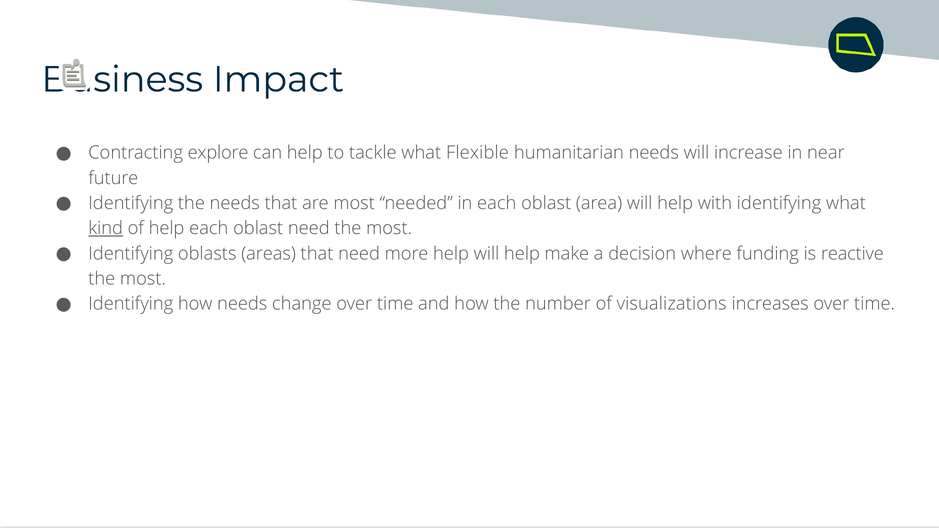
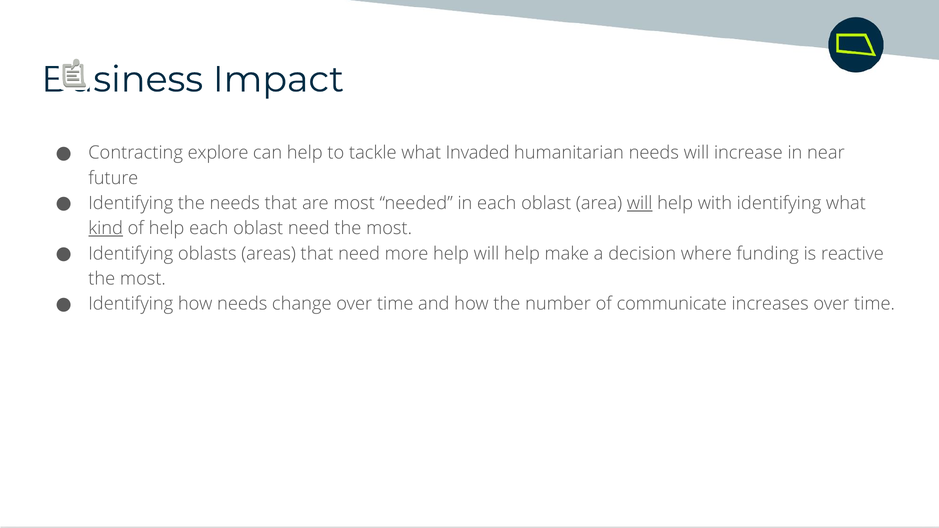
Flexible: Flexible -> Invaded
will at (640, 203) underline: none -> present
visualizations: visualizations -> communicate
